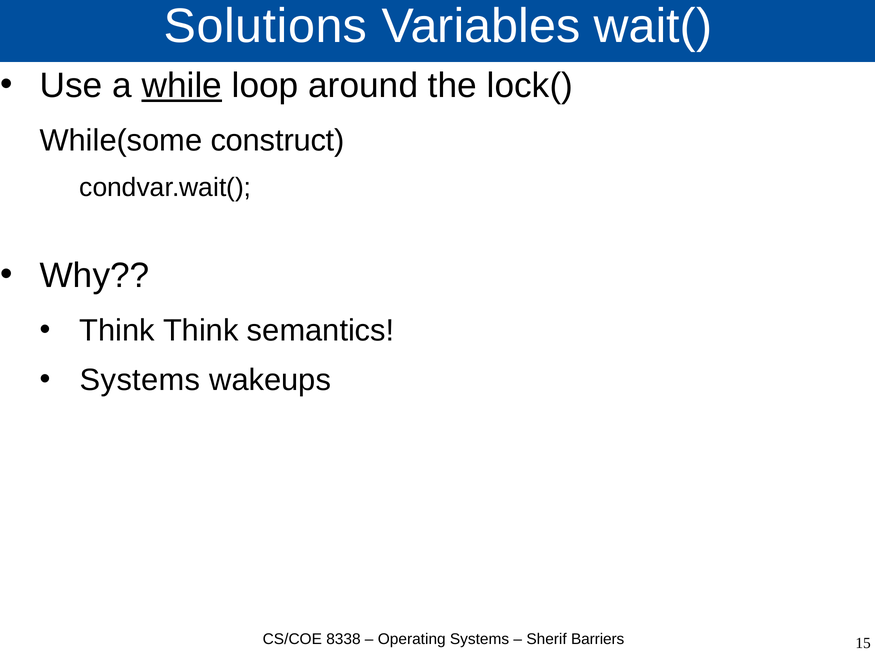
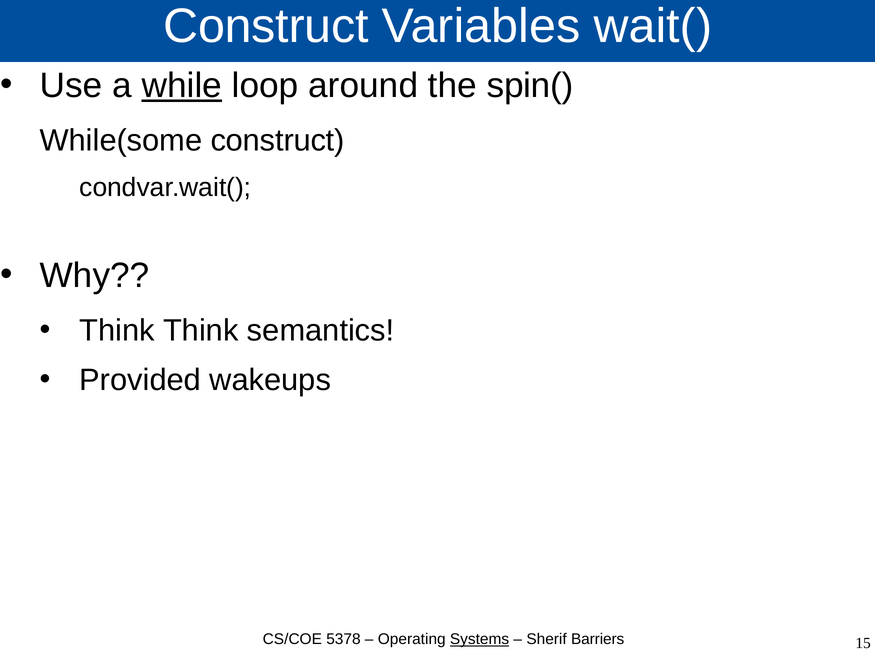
Solutions at (266, 26): Solutions -> Construct
lock(: lock( -> spin(
Systems at (140, 380): Systems -> Provided
8338: 8338 -> 5378
Systems at (480, 639) underline: none -> present
